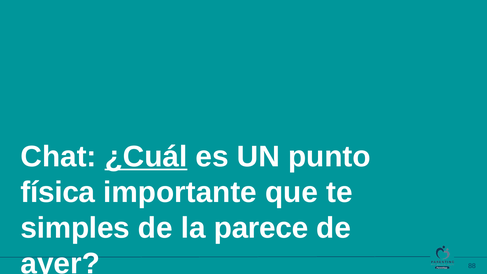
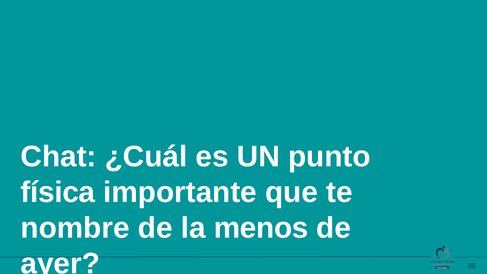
¿Cuál underline: present -> none
simples: simples -> nombre
parece: parece -> menos
